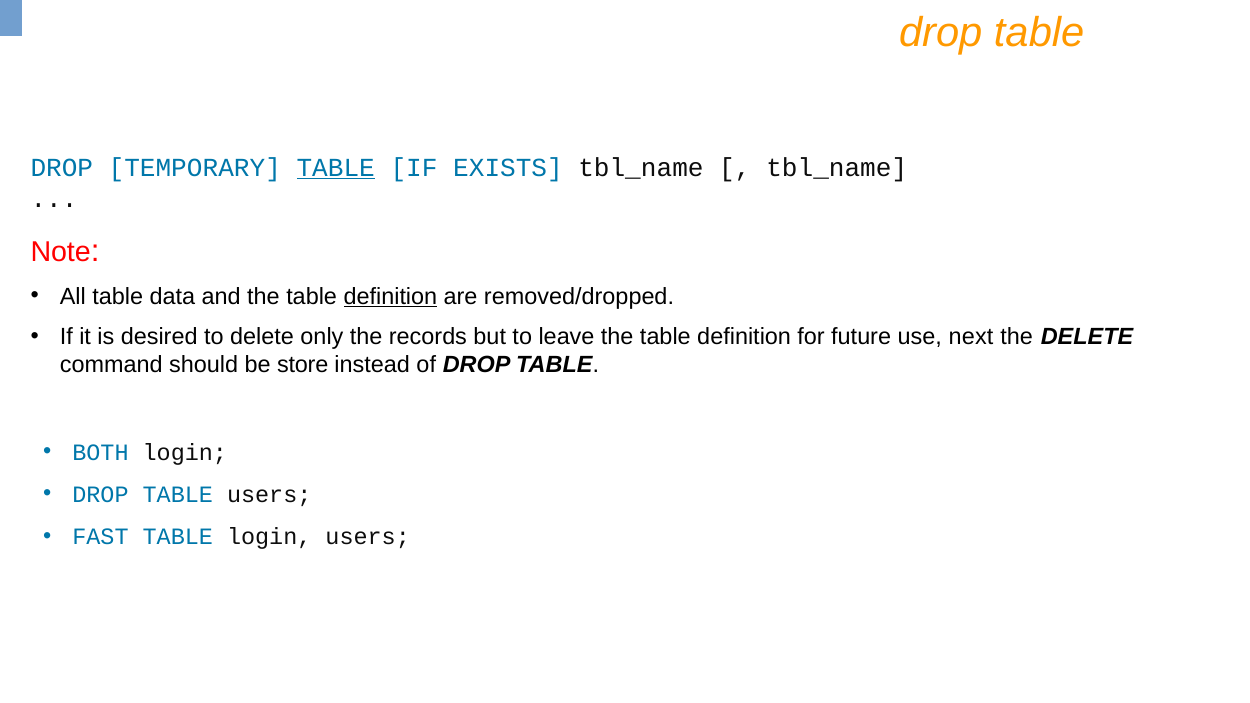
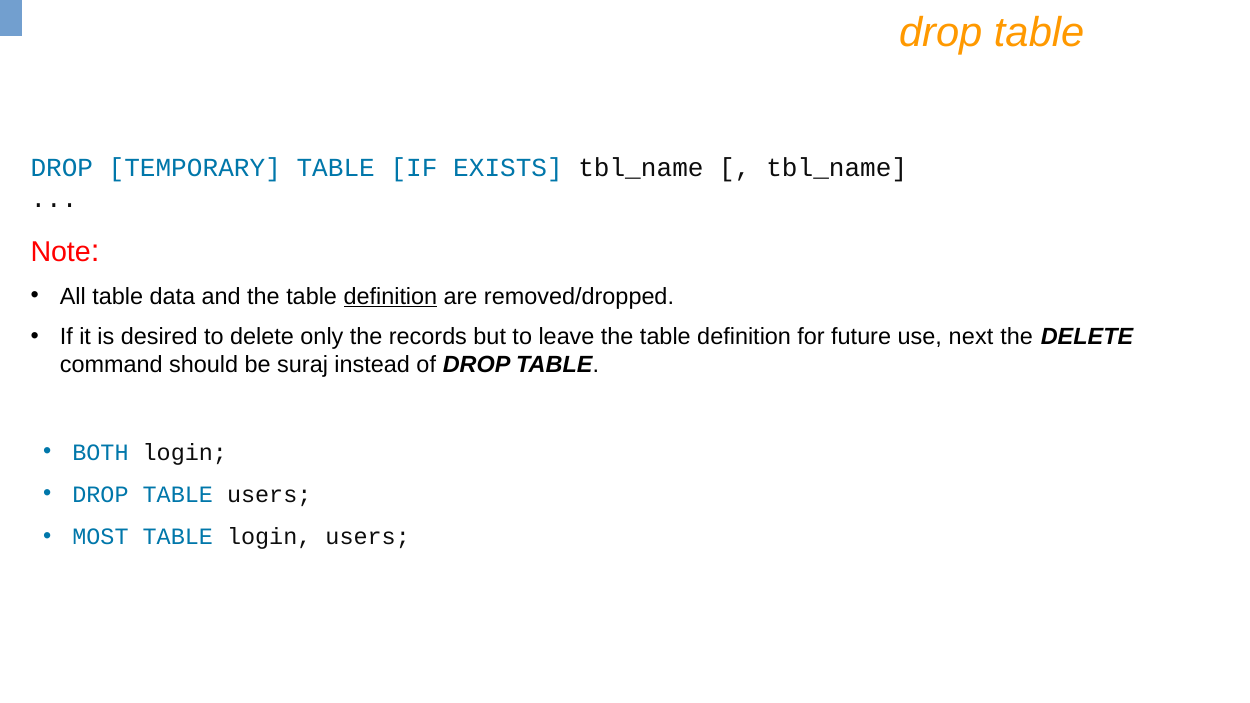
TABLE at (336, 168) underline: present -> none
store: store -> suraj
FAST: FAST -> MOST
